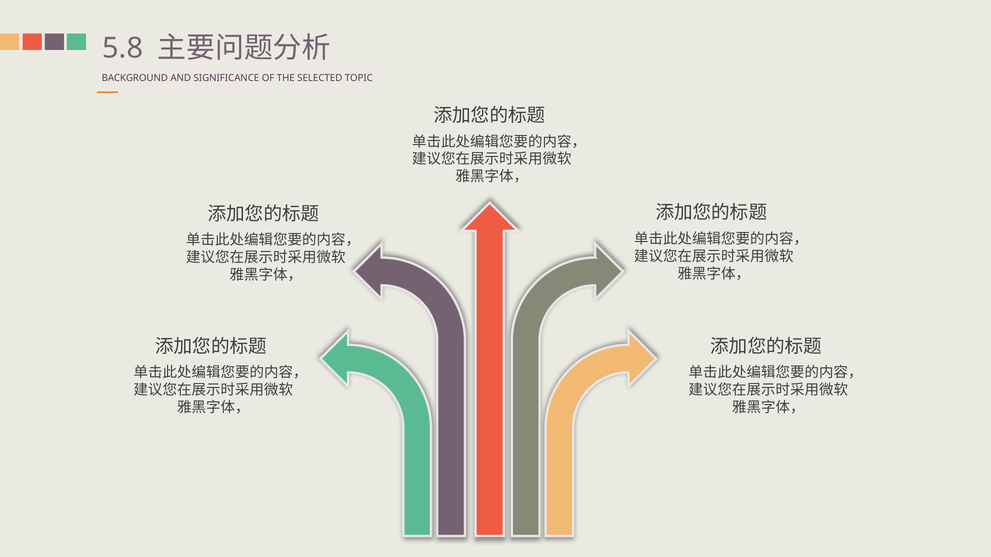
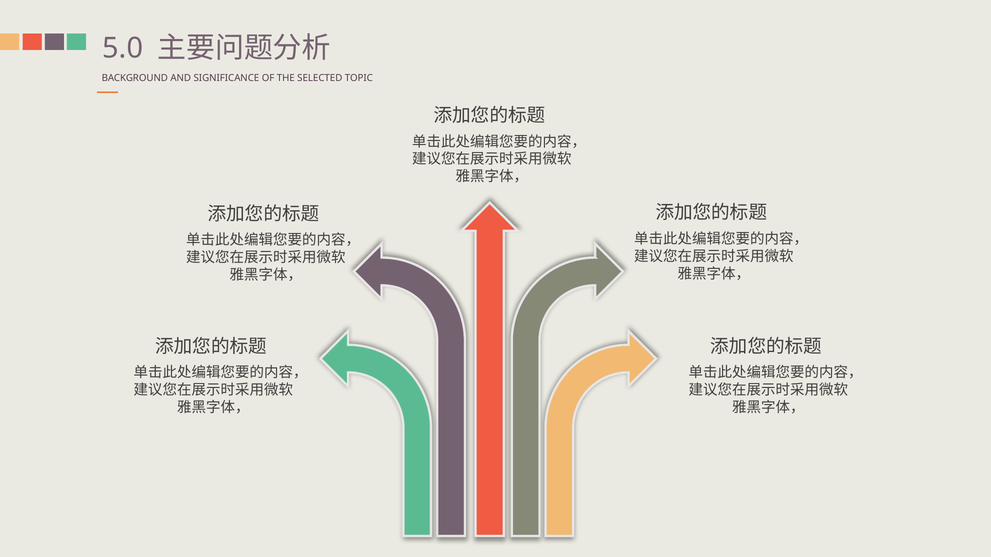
5.8: 5.8 -> 5.0
